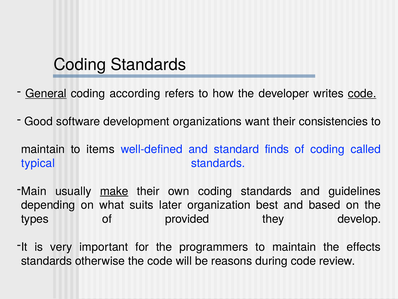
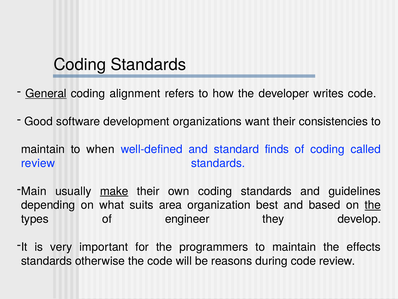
according: according -> alignment
code at (362, 93) underline: present -> none
items: items -> when
typical at (38, 163): typical -> review
later: later -> area
the at (373, 205) underline: none -> present
provided: provided -> engineer
